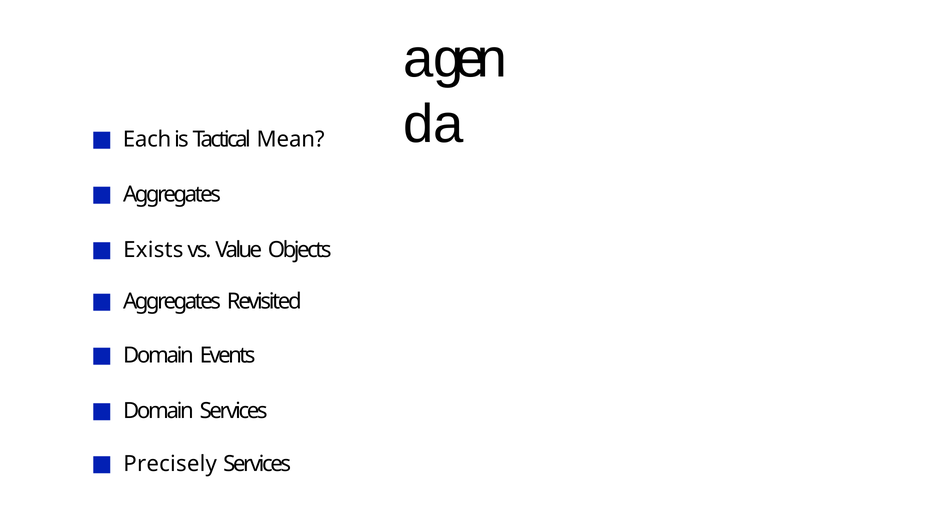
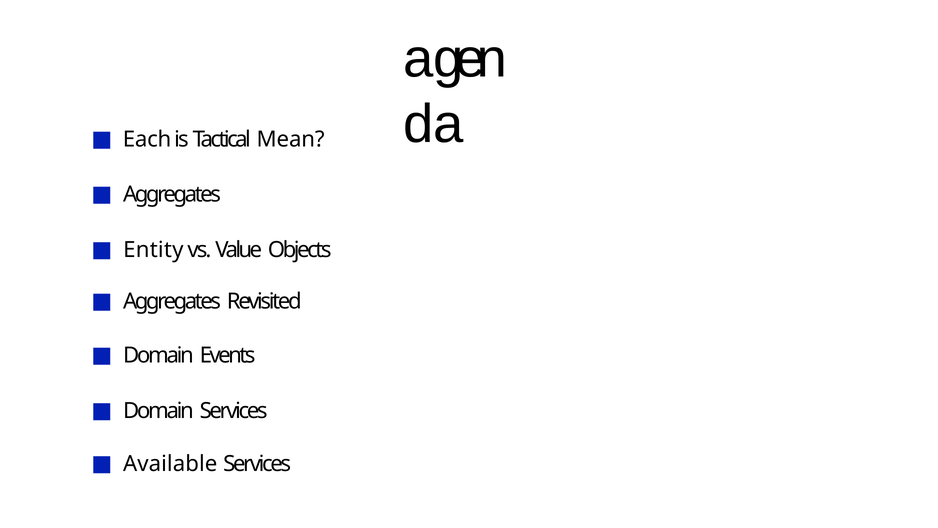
Exists: Exists -> Entity
Precisely: Precisely -> Available
